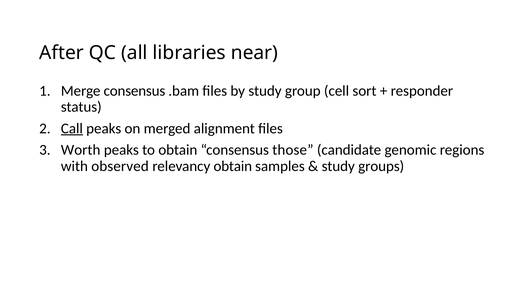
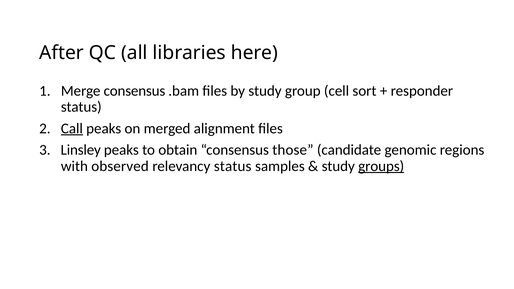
near: near -> here
Worth: Worth -> Linsley
relevancy obtain: obtain -> status
groups underline: none -> present
